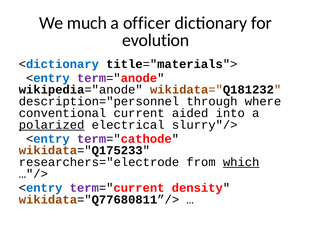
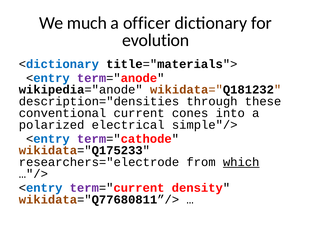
description="personnel: description="personnel -> description="densities
where: where -> these
aided: aided -> cones
polarized underline: present -> none
slurry"/>: slurry"/> -> simple"/>
